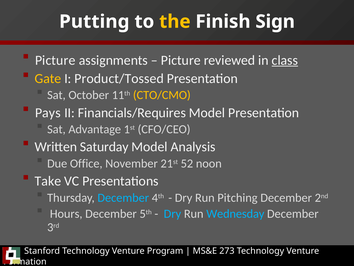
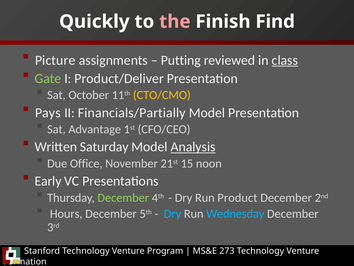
Putting: Putting -> Quickly
the colour: yellow -> pink
Sign: Sign -> Find
Picture at (181, 60): Picture -> Putting
Gate colour: yellow -> light green
Product/Tossed: Product/Tossed -> Product/Deliver
Financials/Requires: Financials/Requires -> Financials/Partially
Analysis underline: none -> present
52: 52 -> 15
Take: Take -> Early
December at (123, 197) colour: light blue -> light green
Pitching: Pitching -> Product
